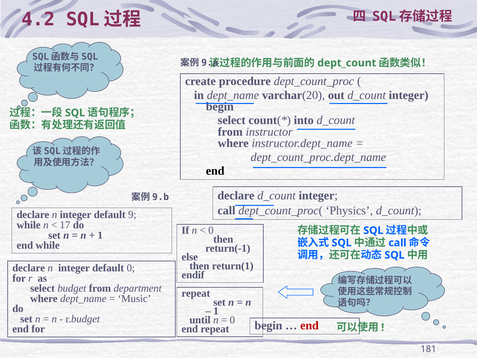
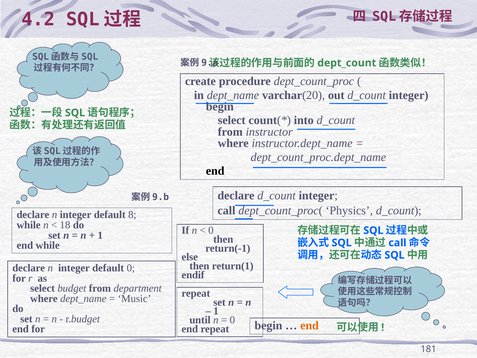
9: 9 -> 8
17: 17 -> 18
end at (310, 325) colour: red -> orange
